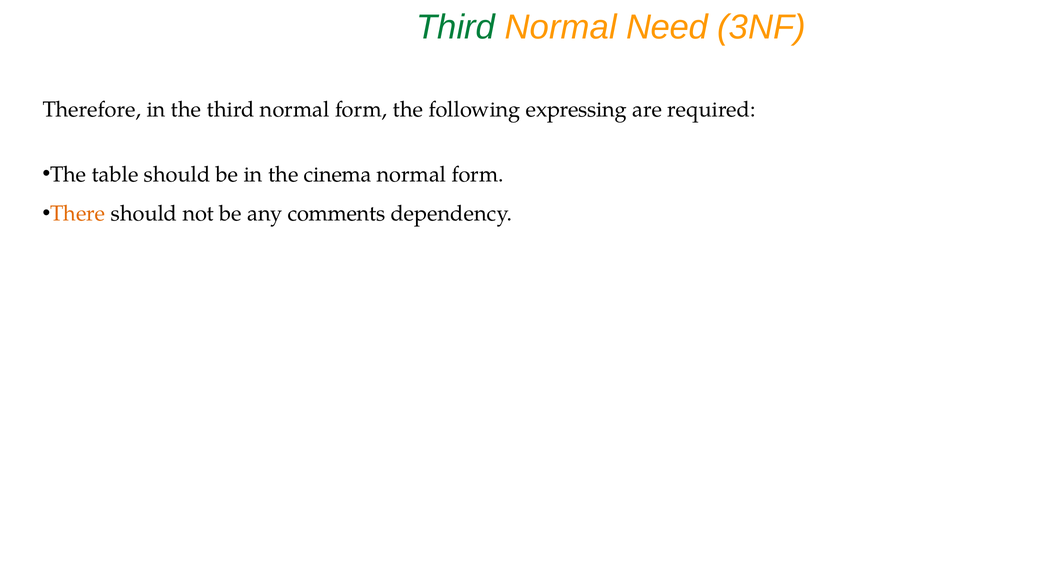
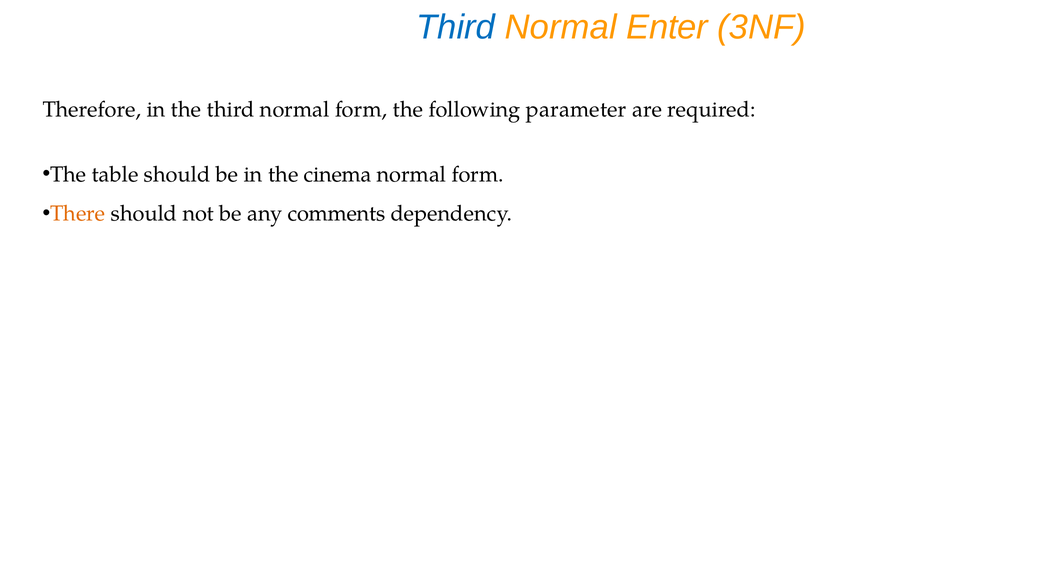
Third at (456, 27) colour: green -> blue
Need: Need -> Enter
expressing: expressing -> parameter
